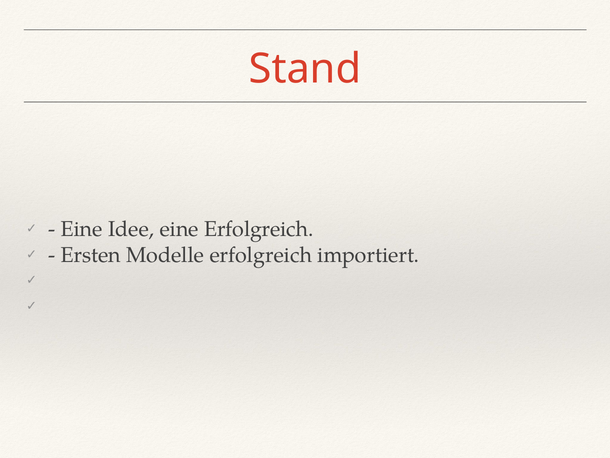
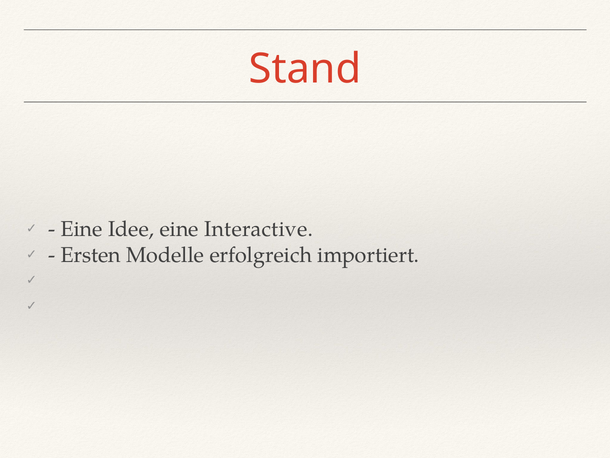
eine Erfolgreich: Erfolgreich -> Interactive
